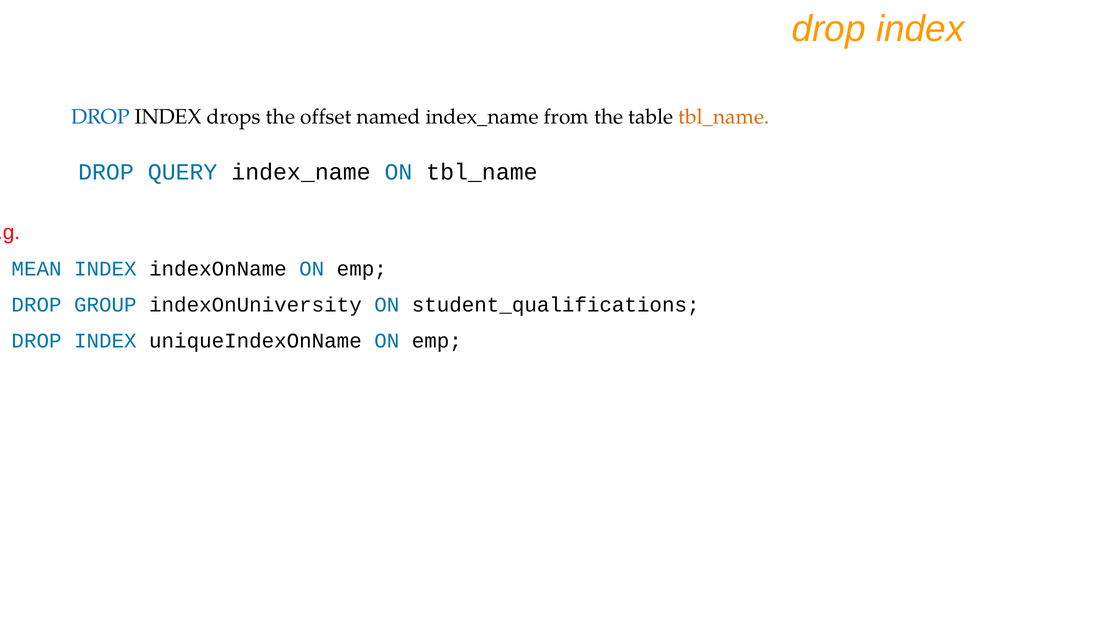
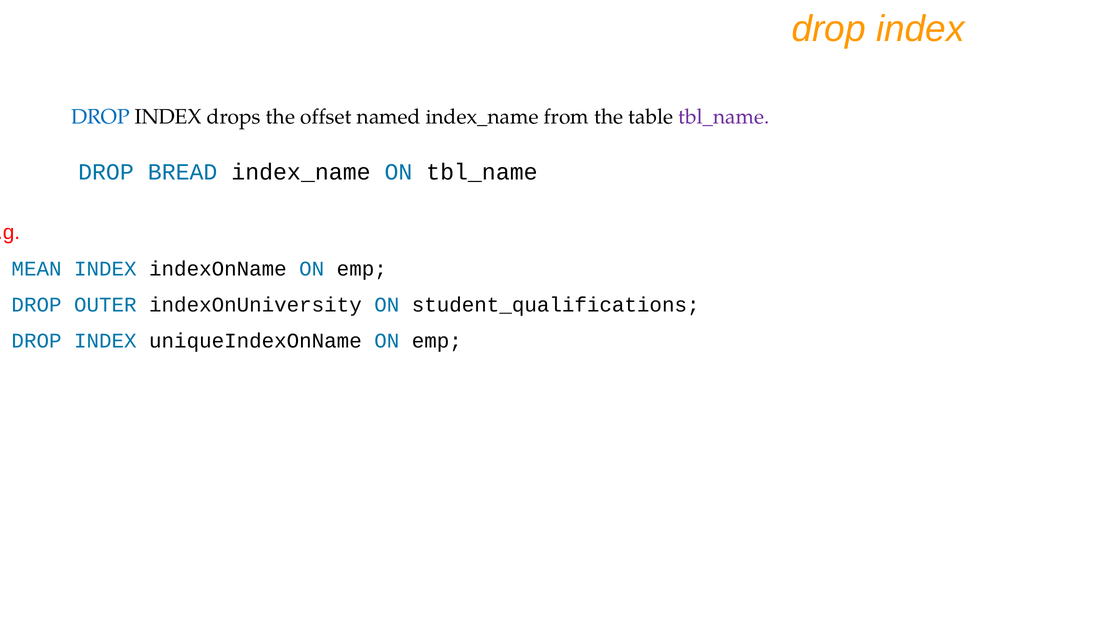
tbl_name at (724, 117) colour: orange -> purple
QUERY: QUERY -> BREAD
GROUP: GROUP -> OUTER
